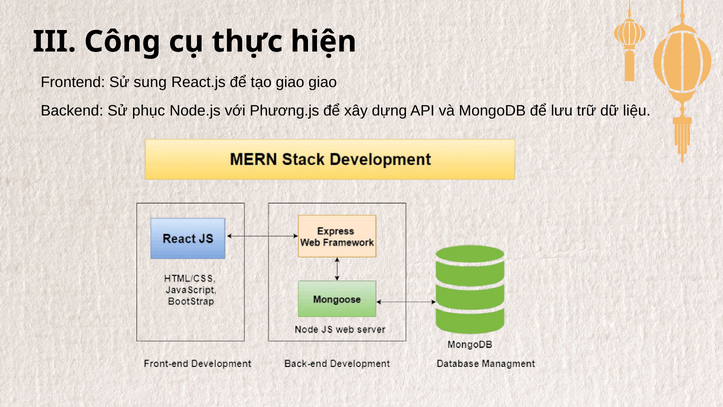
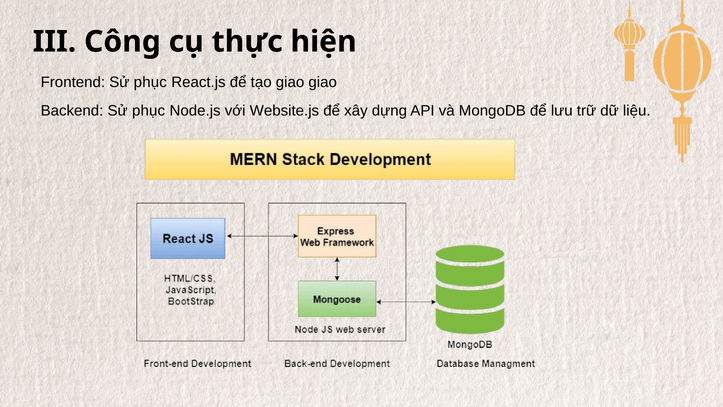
Frontend Sử sung: sung -> phục
Phương.js: Phương.js -> Website.js
